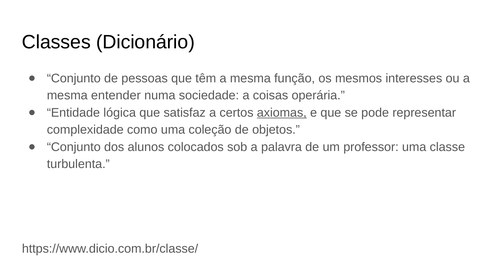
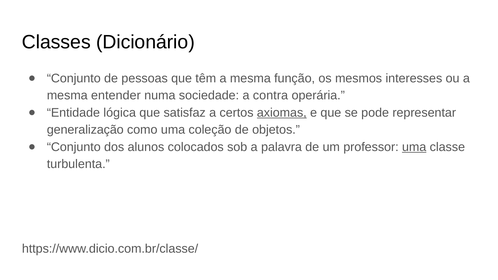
coisas: coisas -> contra
complexidade: complexidade -> generalização
uma at (414, 147) underline: none -> present
